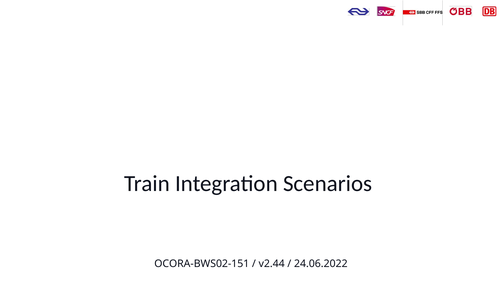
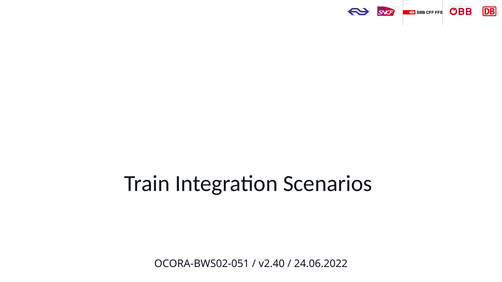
OCORA-BWS02-151: OCORA-BWS02-151 -> OCORA-BWS02-051
v2.44: v2.44 -> v2.40
